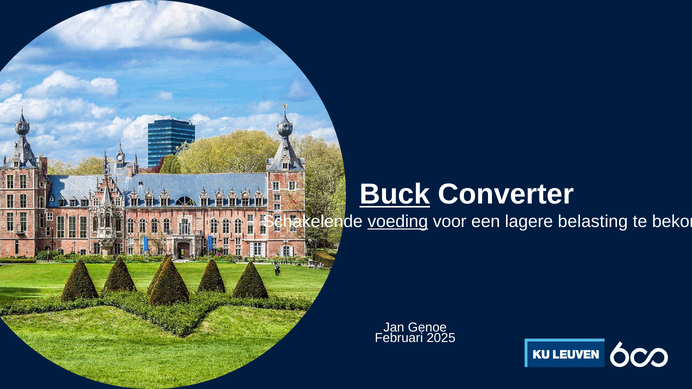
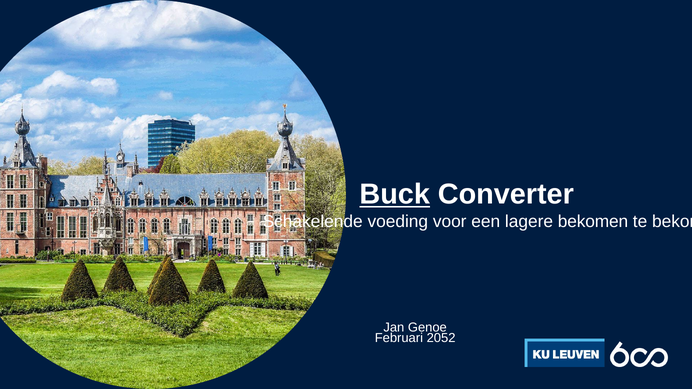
voeding underline: present -> none
lagere belasting: belasting -> bekomen
2025: 2025 -> 2052
